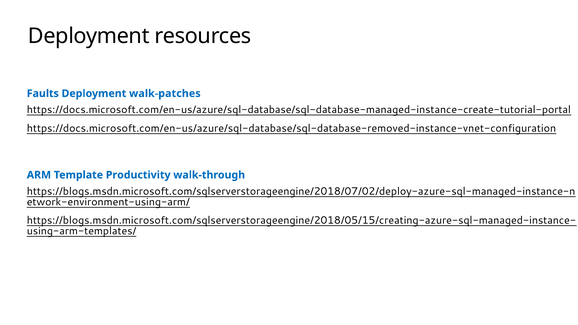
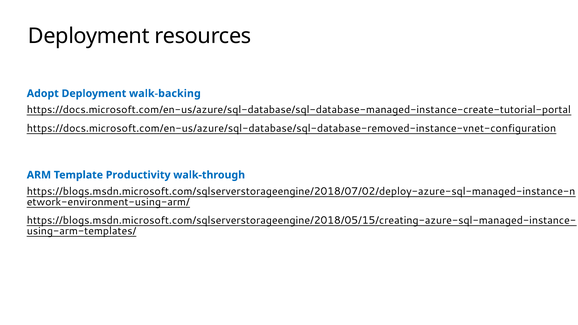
Faults: Faults -> Adopt
walk-patches: walk-patches -> walk-backing
